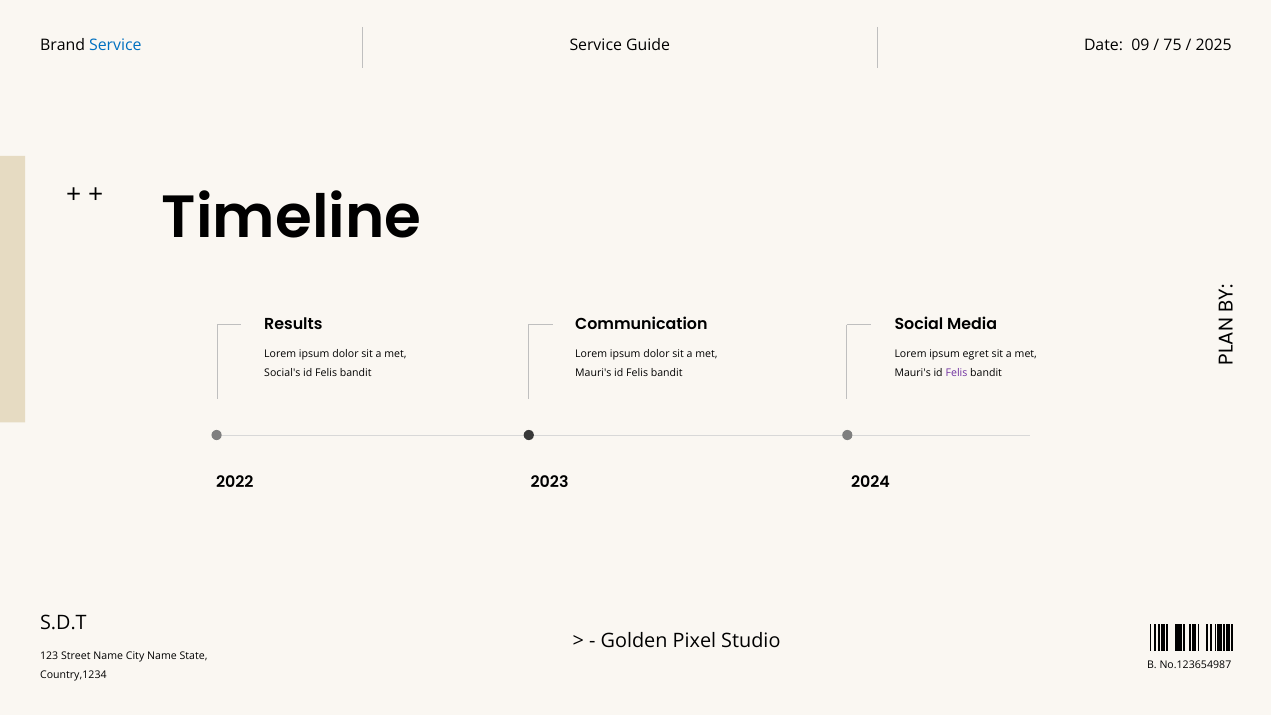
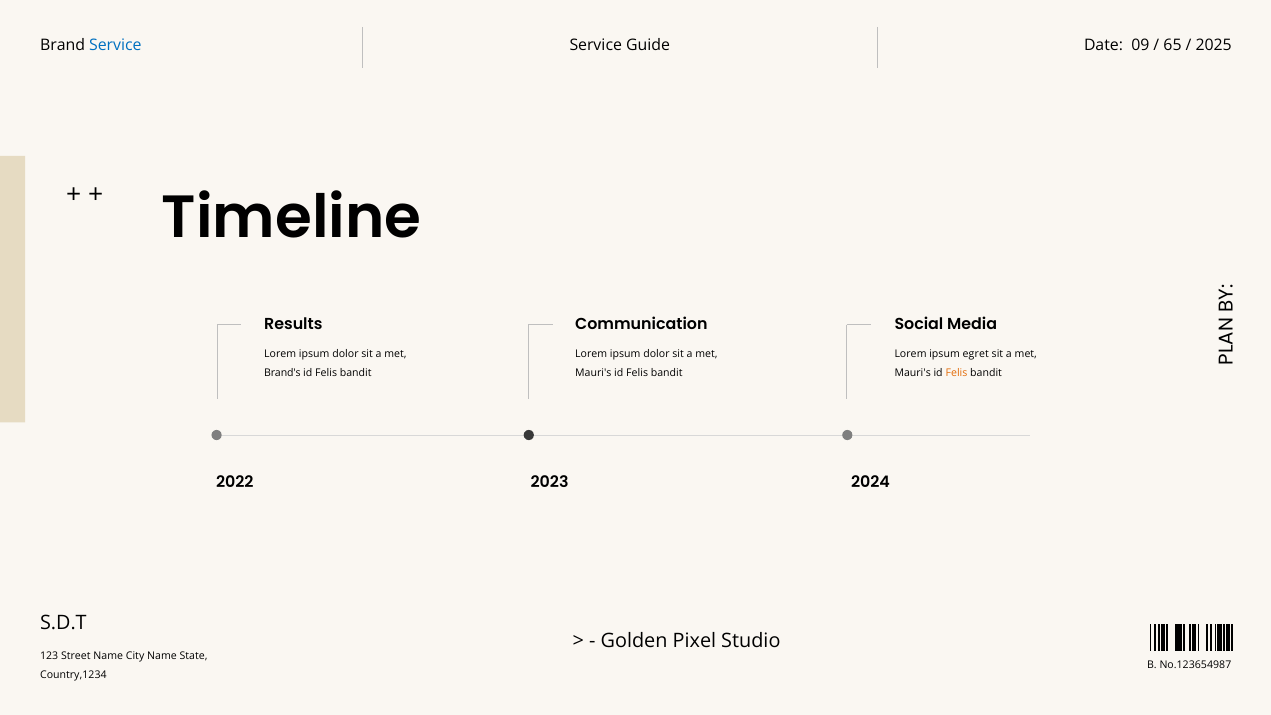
75: 75 -> 65
Felis at (956, 373) colour: purple -> orange
Social's: Social's -> Brand's
